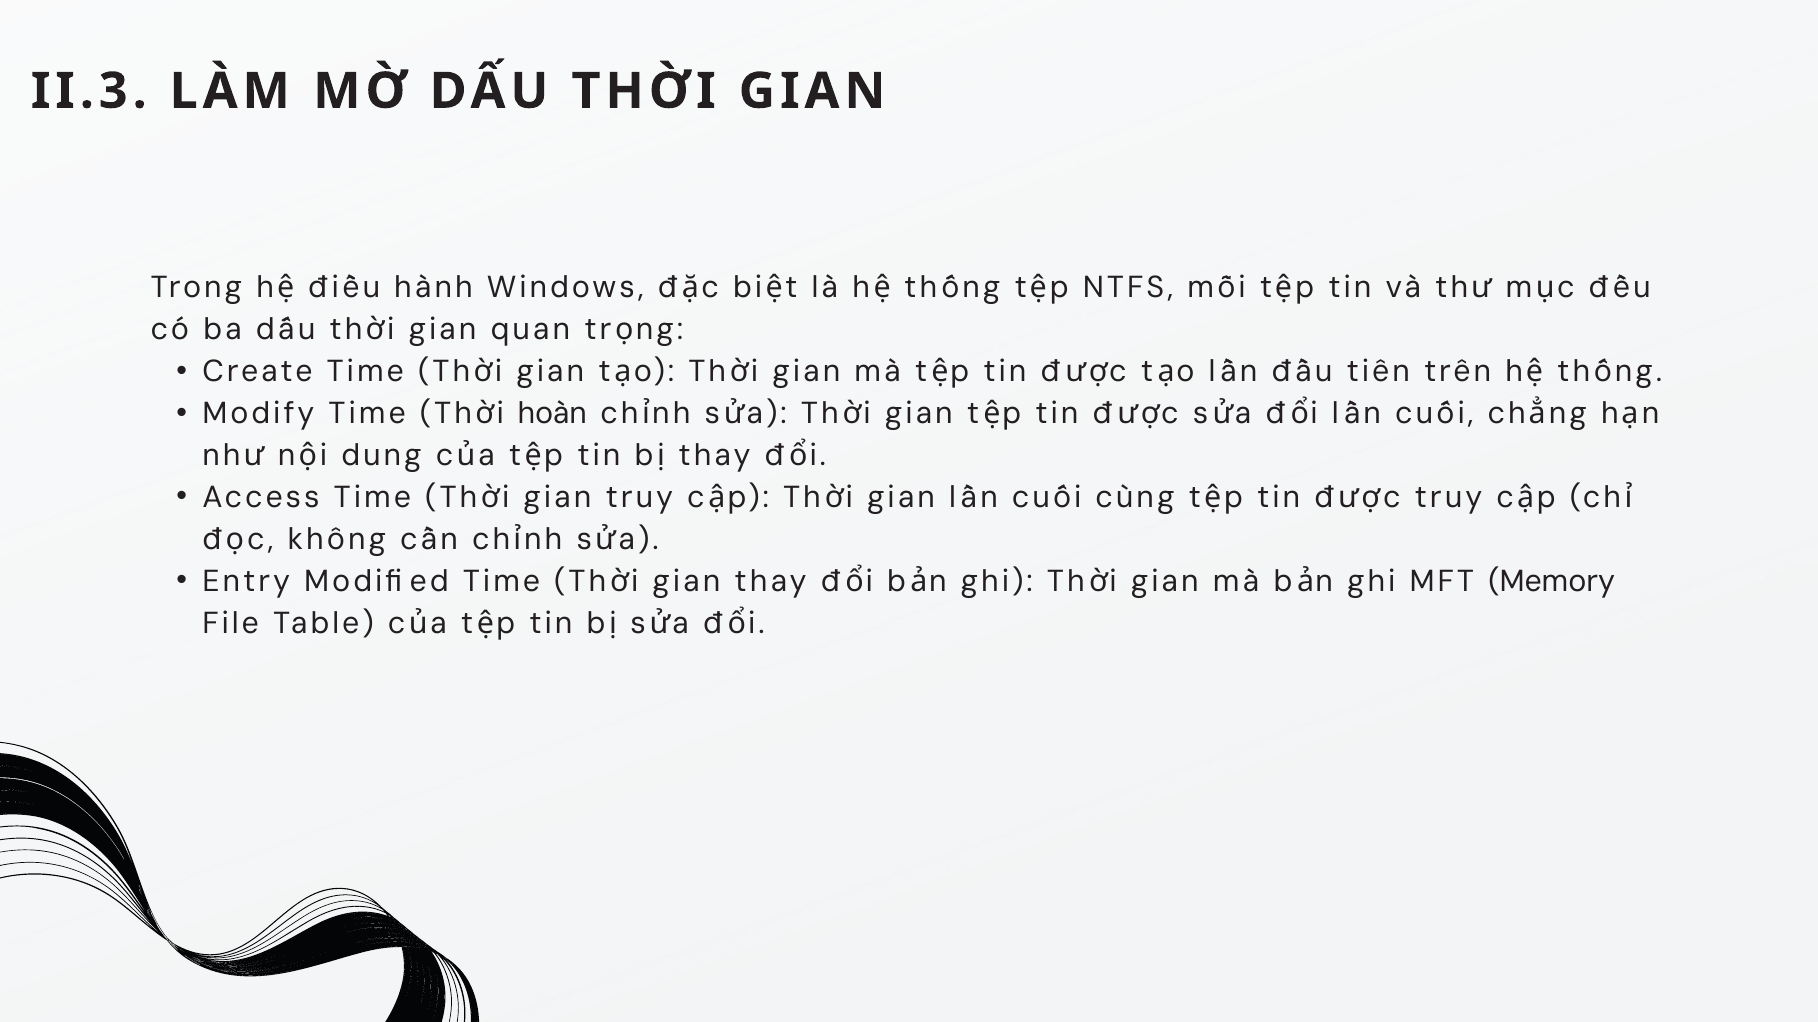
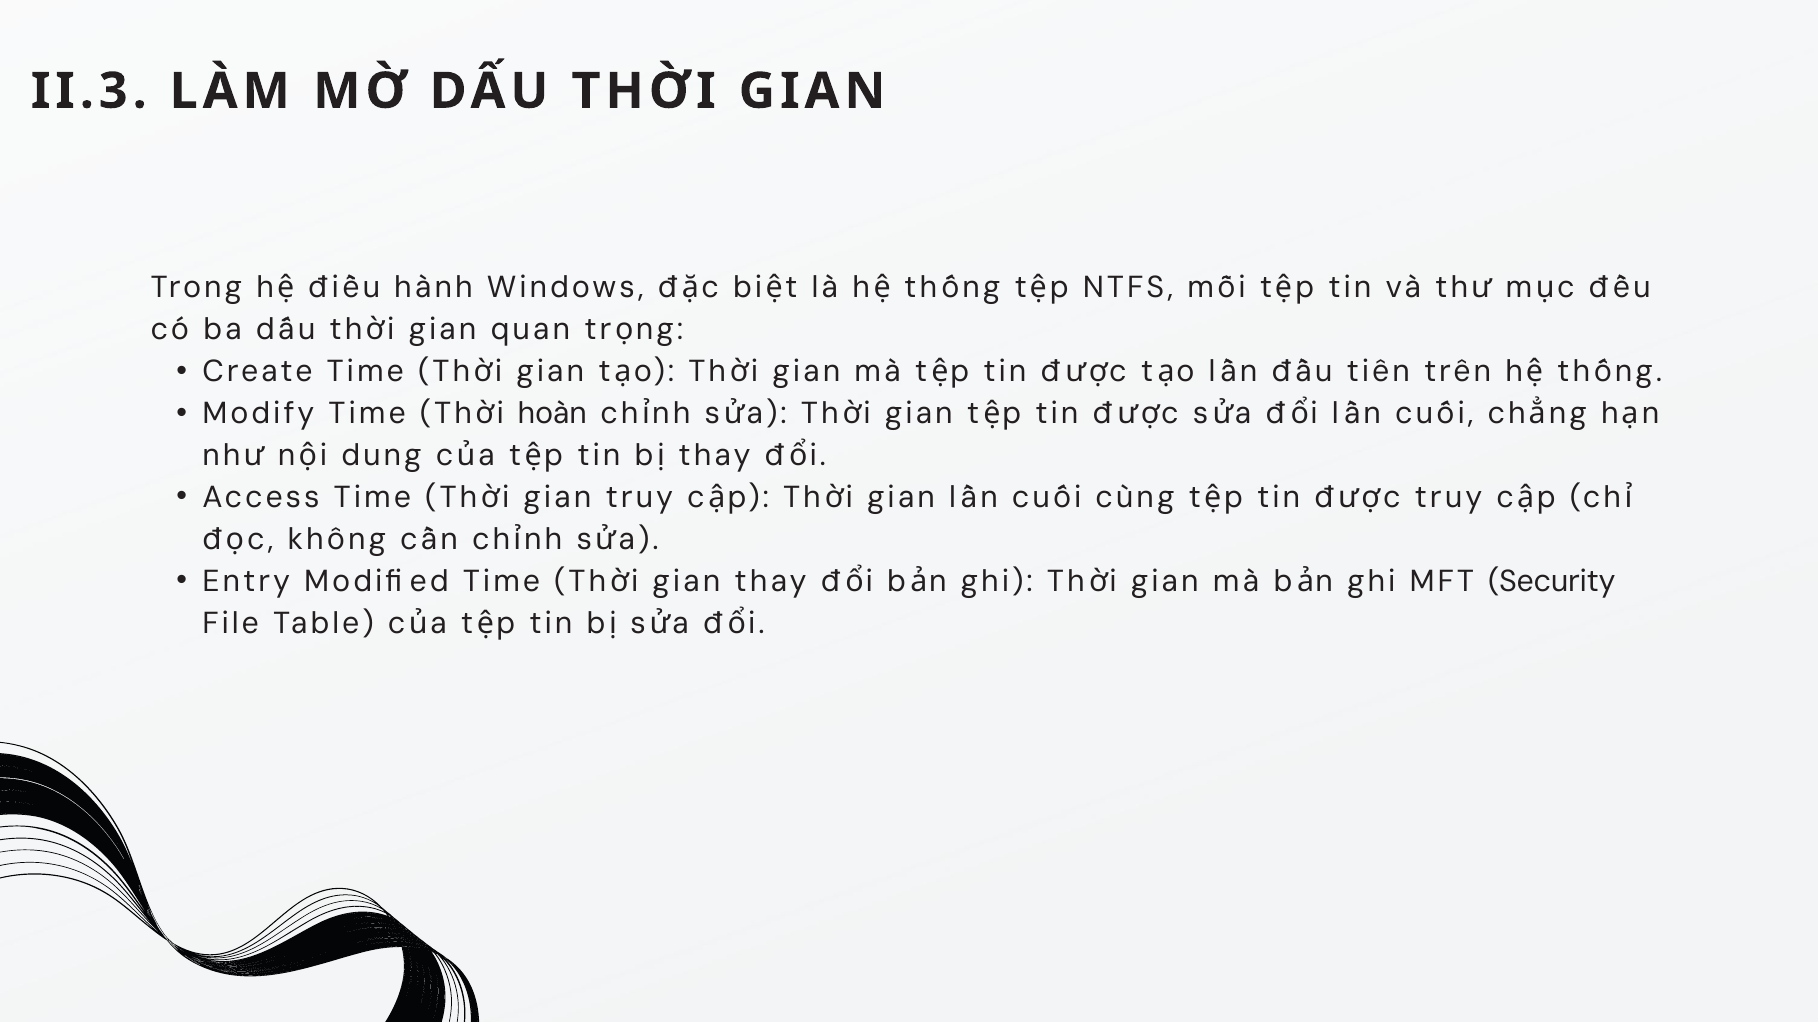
Memory: Memory -> Security
